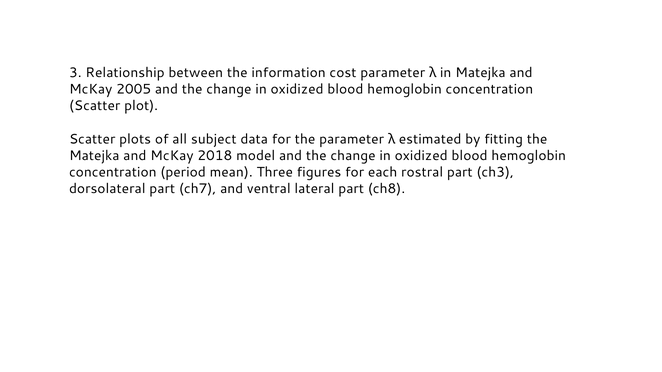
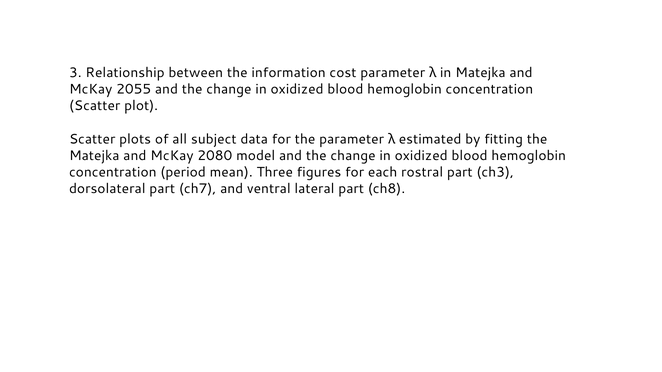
2005: 2005 -> 2055
2018: 2018 -> 2080
